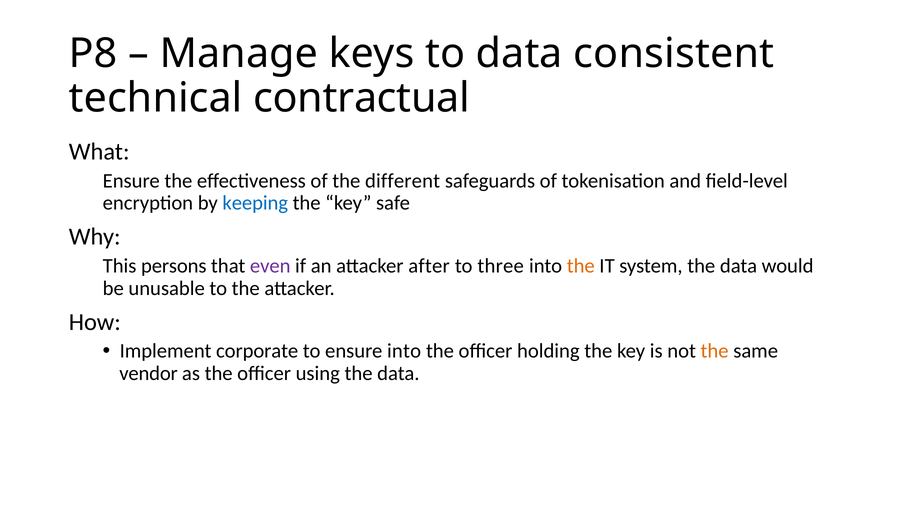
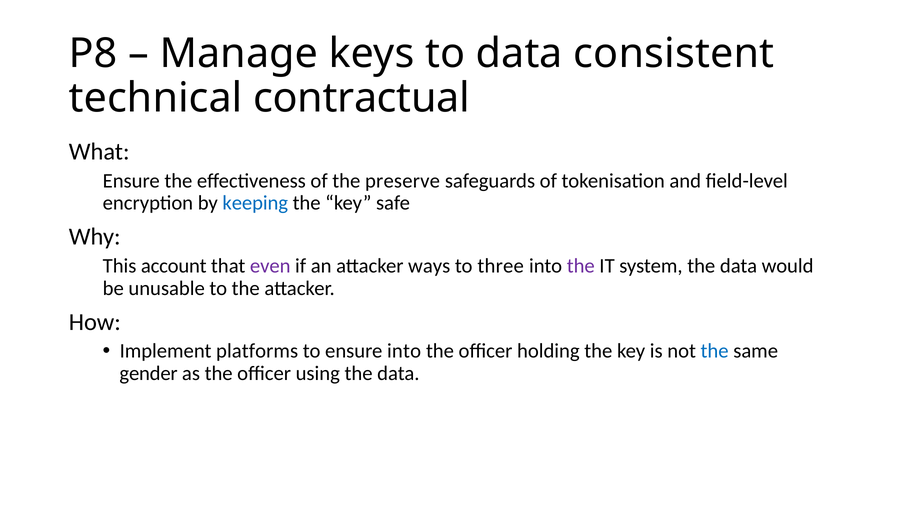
different: different -> preserve
persons: persons -> account
after: after -> ways
the at (581, 266) colour: orange -> purple
corporate: corporate -> platforms
the at (715, 351) colour: orange -> blue
vendor: vendor -> gender
